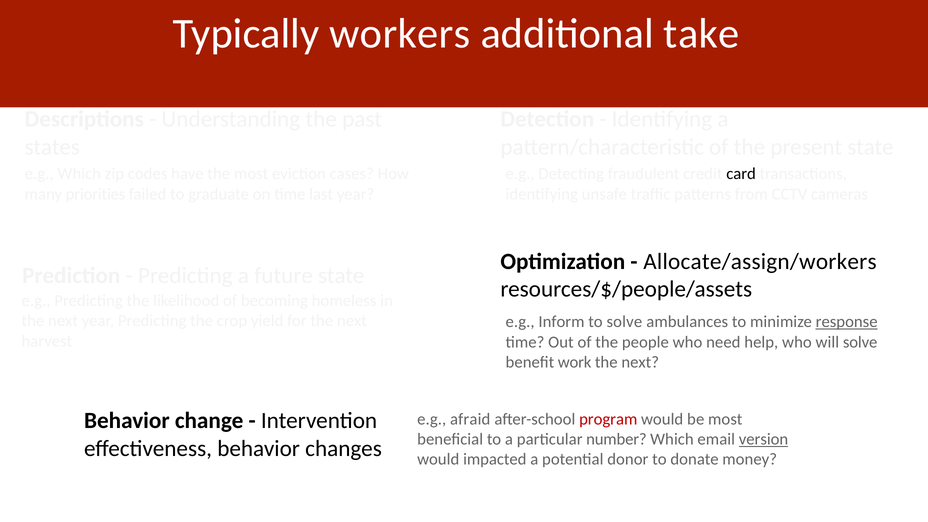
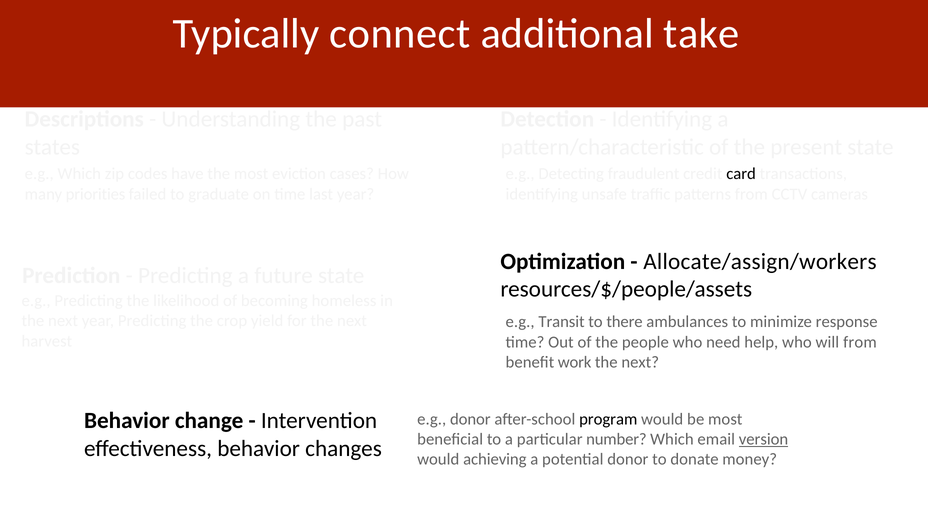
workers: workers -> connect
Inform: Inform -> Transit
to solve: solve -> there
response underline: present -> none
will solve: solve -> from
e.g afraid: afraid -> donor
program colour: red -> black
impacted: impacted -> achieving
